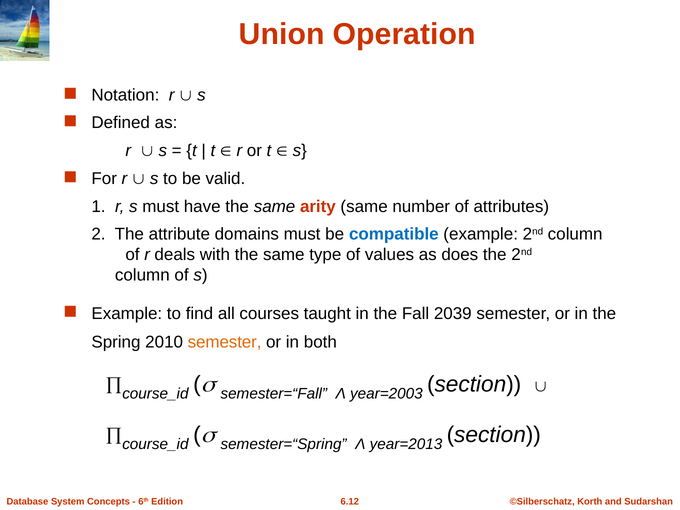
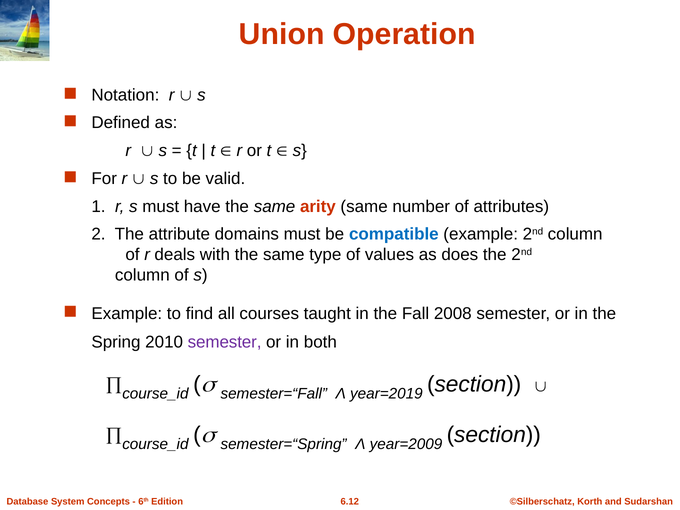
2039: 2039 -> 2008
semester at (225, 342) colour: orange -> purple
year=2003: year=2003 -> year=2019
year=2013: year=2013 -> year=2009
